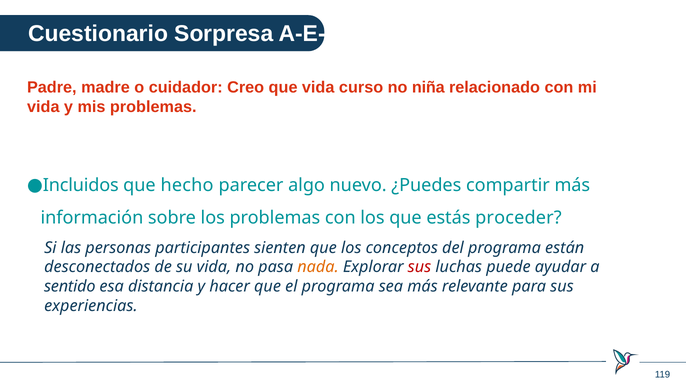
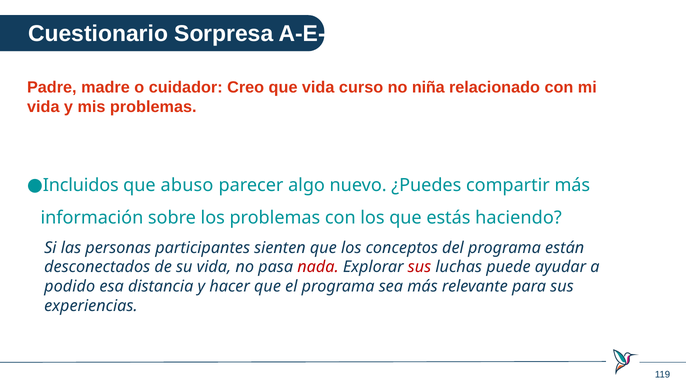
hecho: hecho -> abuso
proceder: proceder -> haciendo
nada colour: orange -> red
sentido: sentido -> podido
